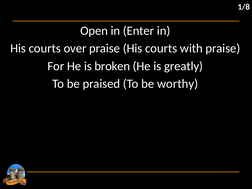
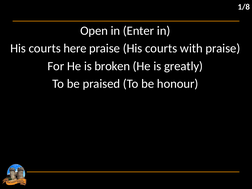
over: over -> here
worthy: worthy -> honour
